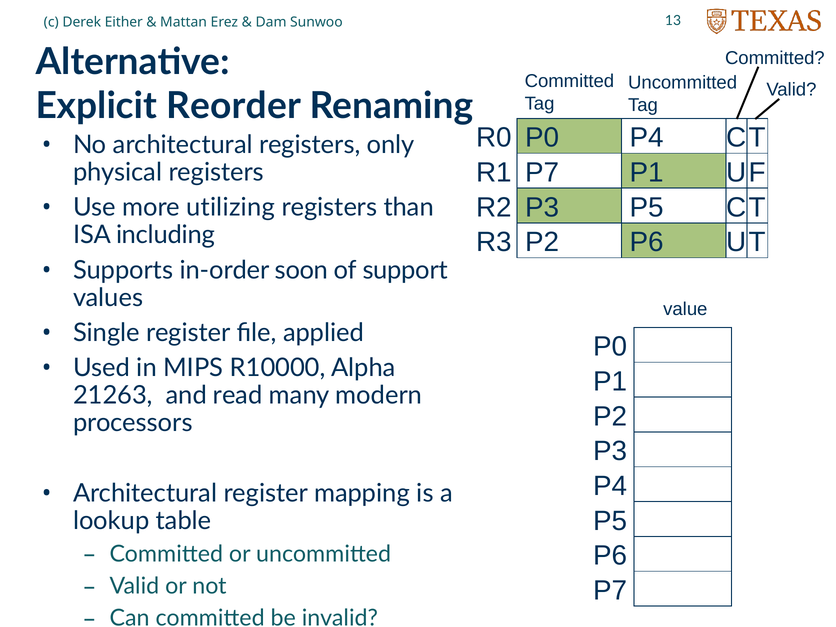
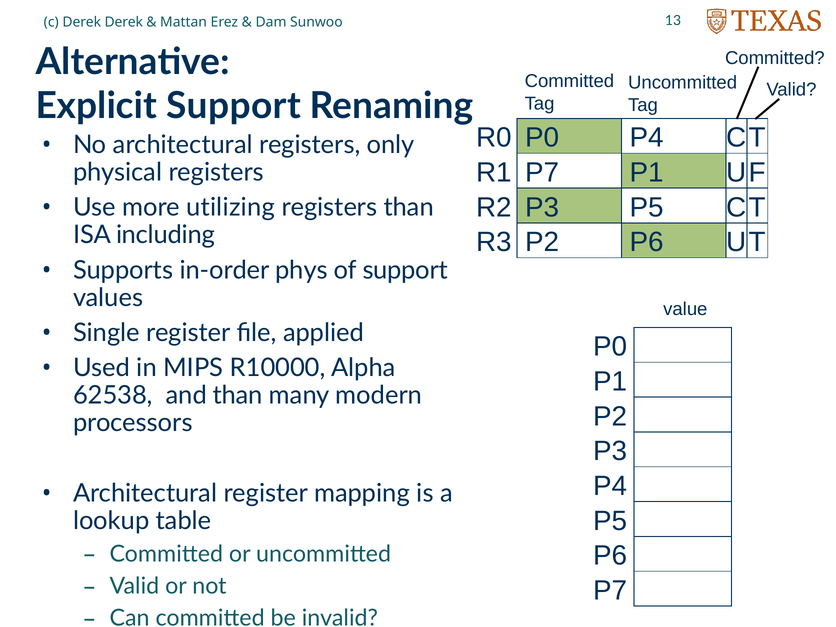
Derek Either: Either -> Derek
Explicit Reorder: Reorder -> Support
soon: soon -> phys
21263: 21263 -> 62538
and read: read -> than
